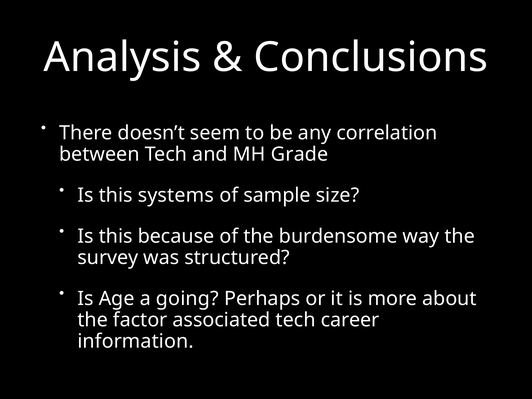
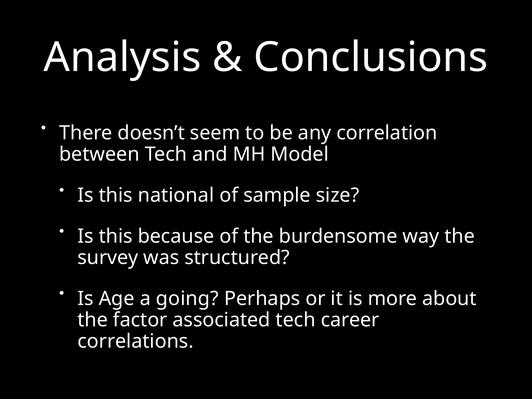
Grade: Grade -> Model
systems: systems -> national
information: information -> correlations
